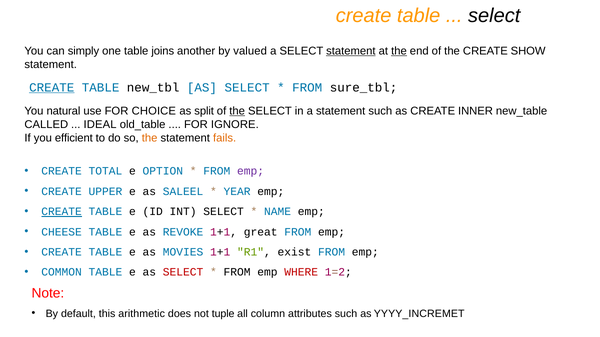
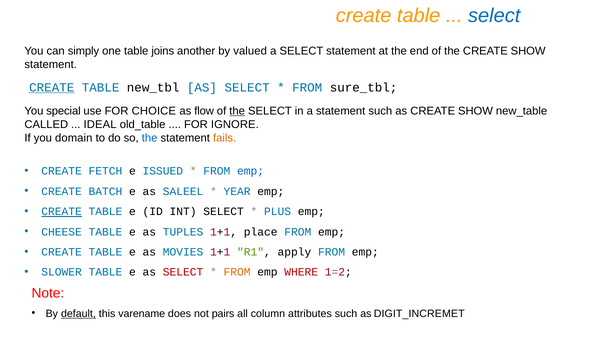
select at (494, 16) colour: black -> blue
statement at (351, 51) underline: present -> none
the at (399, 51) underline: present -> none
natural: natural -> special
split: split -> flow
as CREATE INNER: INNER -> SHOW
efficient: efficient -> domain
the at (150, 138) colour: orange -> blue
TOTAL: TOTAL -> FETCH
OPTION: OPTION -> ISSUED
emp at (251, 171) colour: purple -> blue
UPPER: UPPER -> BATCH
NAME: NAME -> PLUS
REVOKE: REVOKE -> TUPLES
great: great -> place
exist: exist -> apply
COMMON: COMMON -> SLOWER
FROM at (237, 273) colour: black -> orange
default underline: none -> present
arithmetic: arithmetic -> varename
tuple: tuple -> pairs
YYYY_INCREMET: YYYY_INCREMET -> DIGIT_INCREMET
